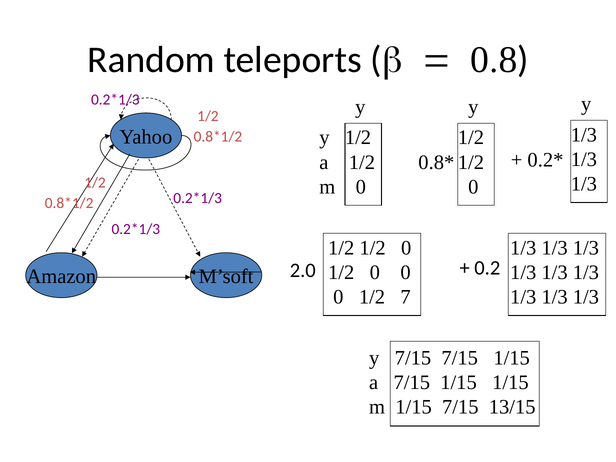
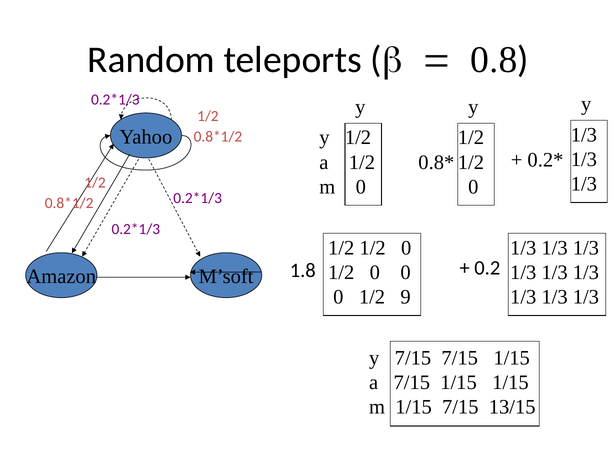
2.0: 2.0 -> 1.8
7: 7 -> 9
